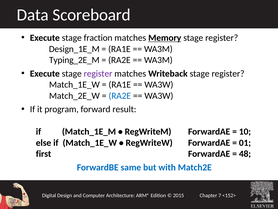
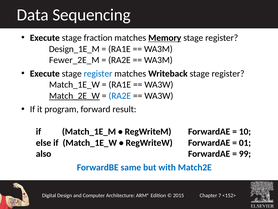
Scoreboard: Scoreboard -> Sequencing
Typing_2E_M: Typing_2E_M -> Fewer_2E_M
register at (98, 73) colour: purple -> blue
Match_2E_W underline: none -> present
first: first -> also
48: 48 -> 99
